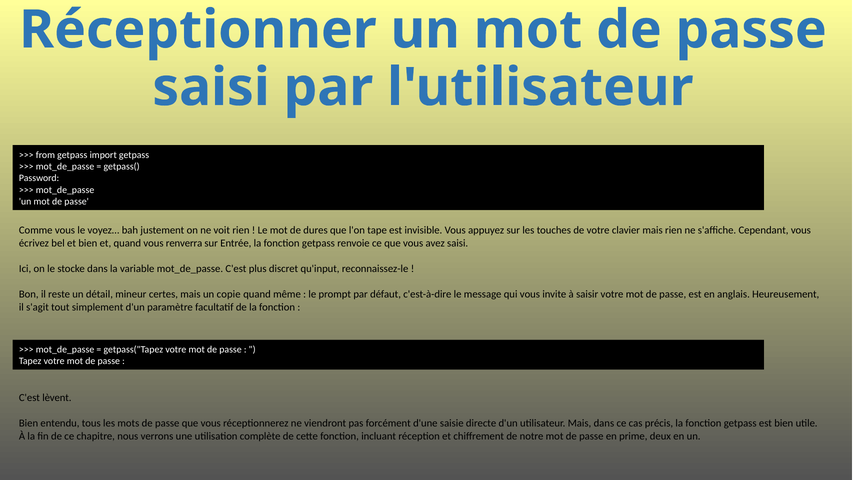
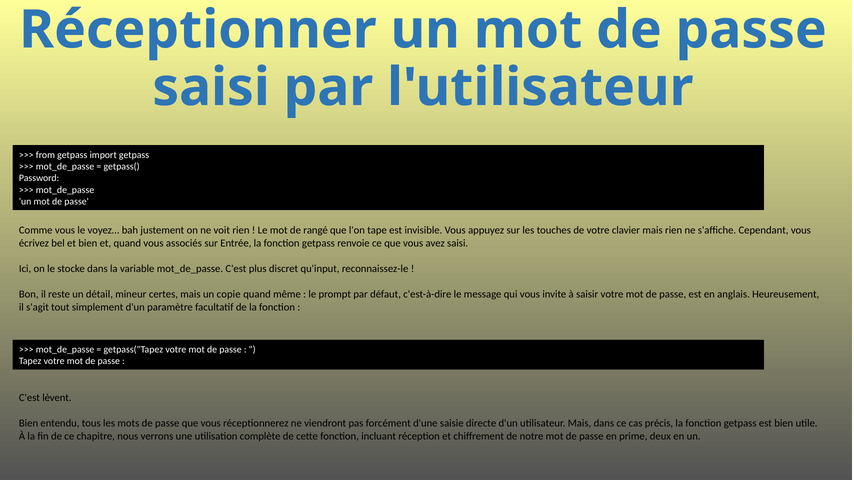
dures: dures -> rangé
renverra: renverra -> associés
